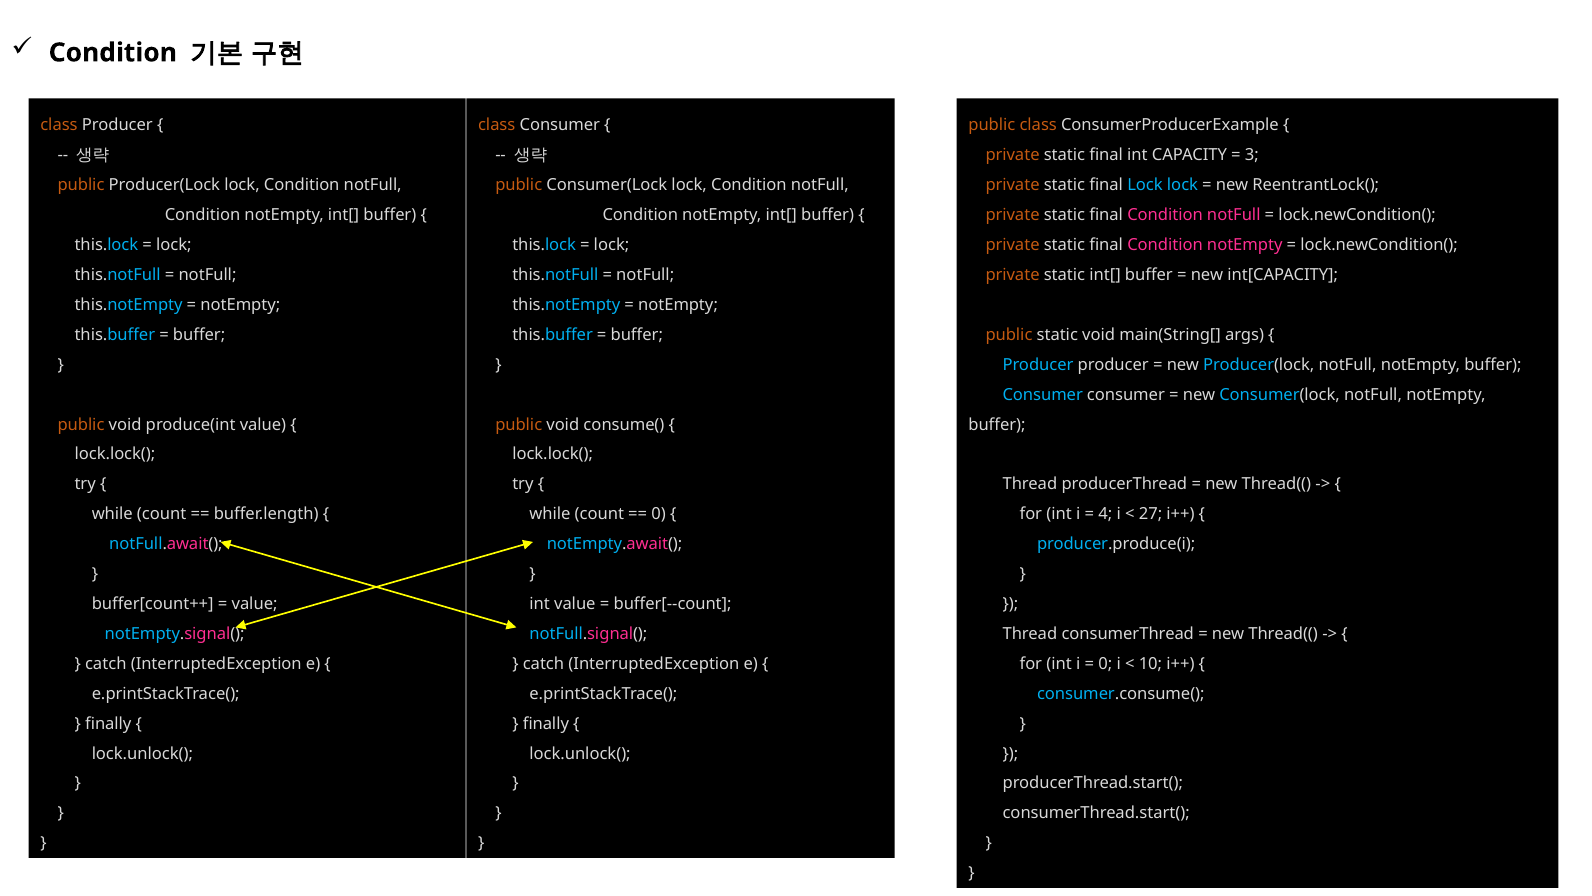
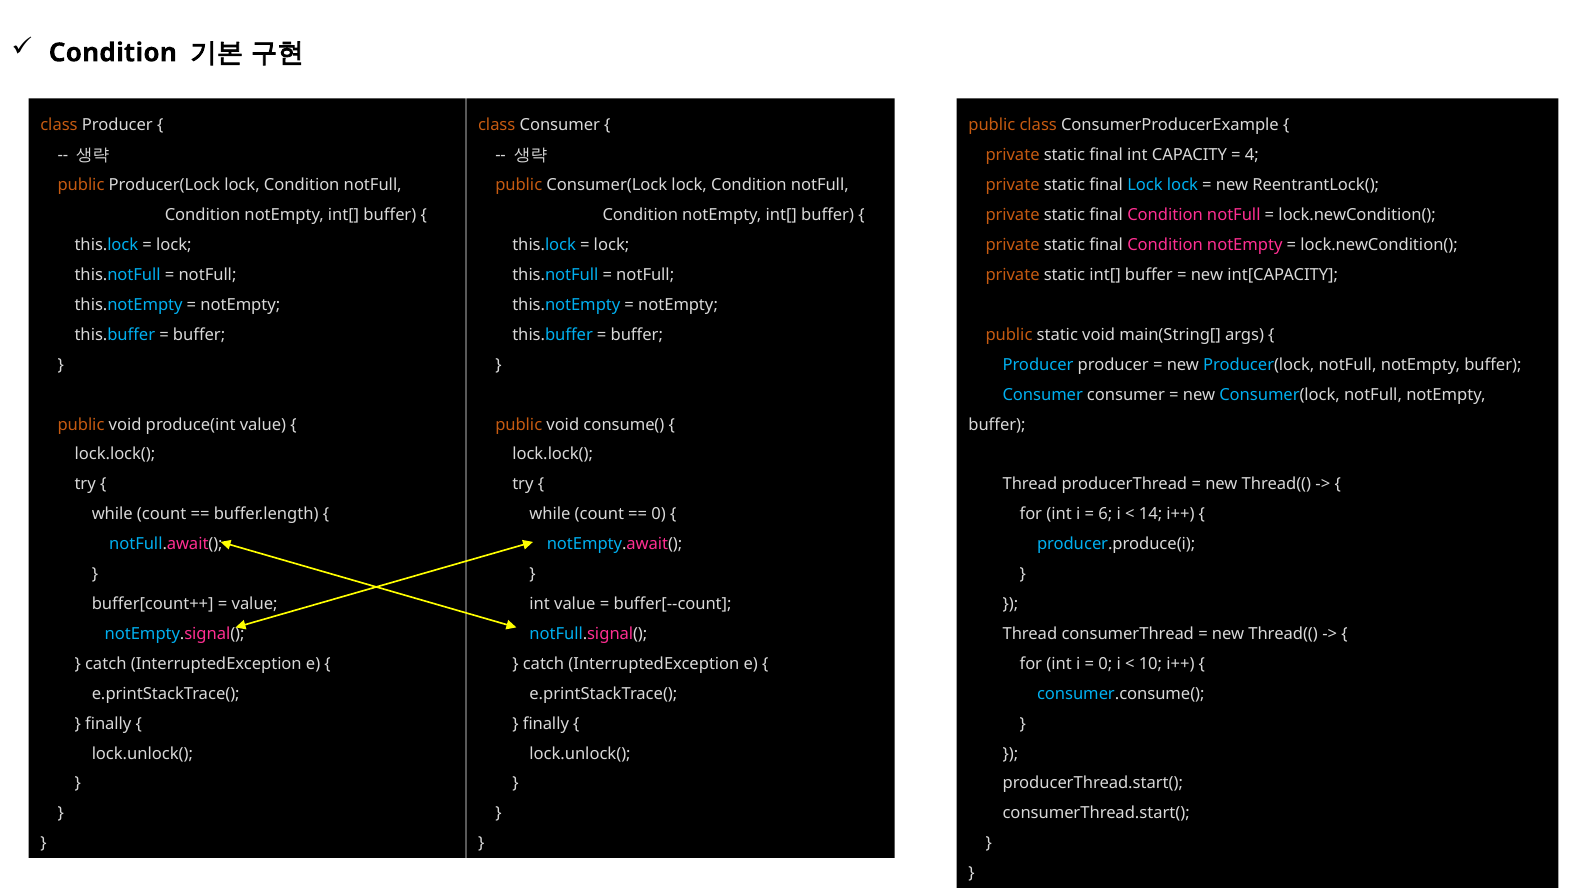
3: 3 -> 4
4: 4 -> 6
27: 27 -> 14
